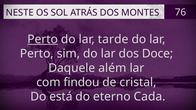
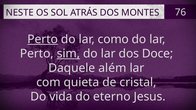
tarde: tarde -> como
sim underline: none -> present
findou: findou -> quieta
está: está -> vida
Cada: Cada -> Jesus
